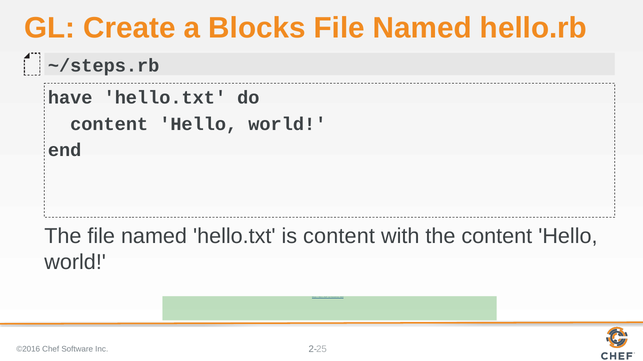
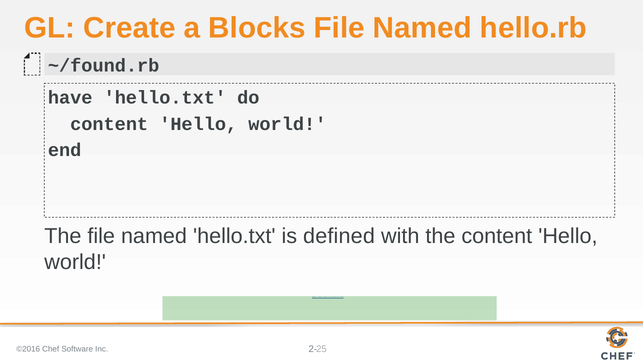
~/steps.rb: ~/steps.rb -> ~/found.rb
is content: content -> defined
